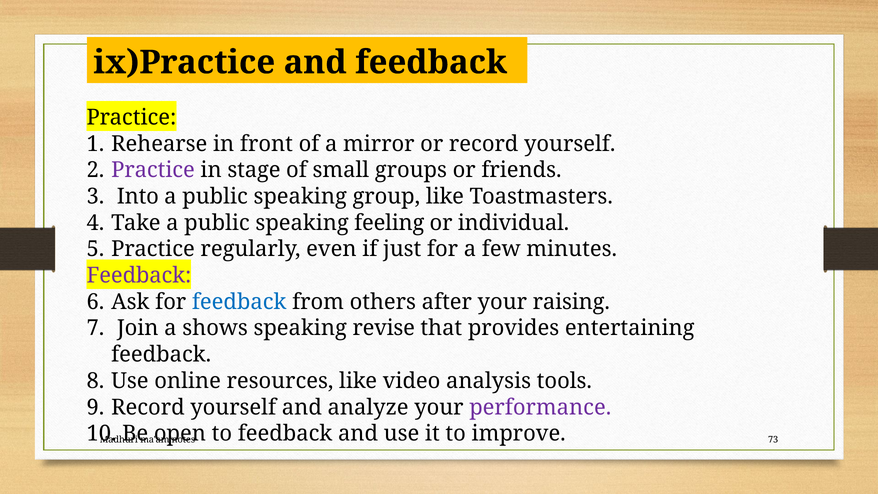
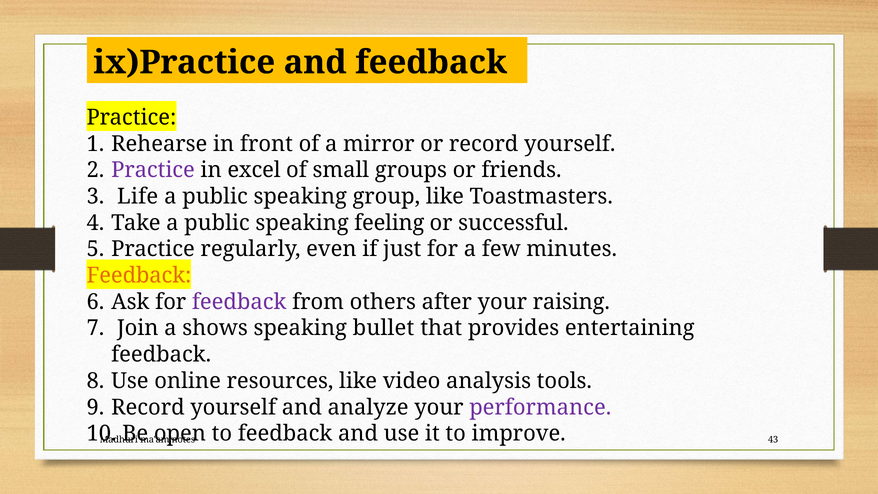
stage: stage -> excel
Into: Into -> Life
individual: individual -> successful
Feedback at (139, 275) colour: purple -> orange
feedback at (239, 302) colour: blue -> purple
revise: revise -> bullet
73: 73 -> 43
